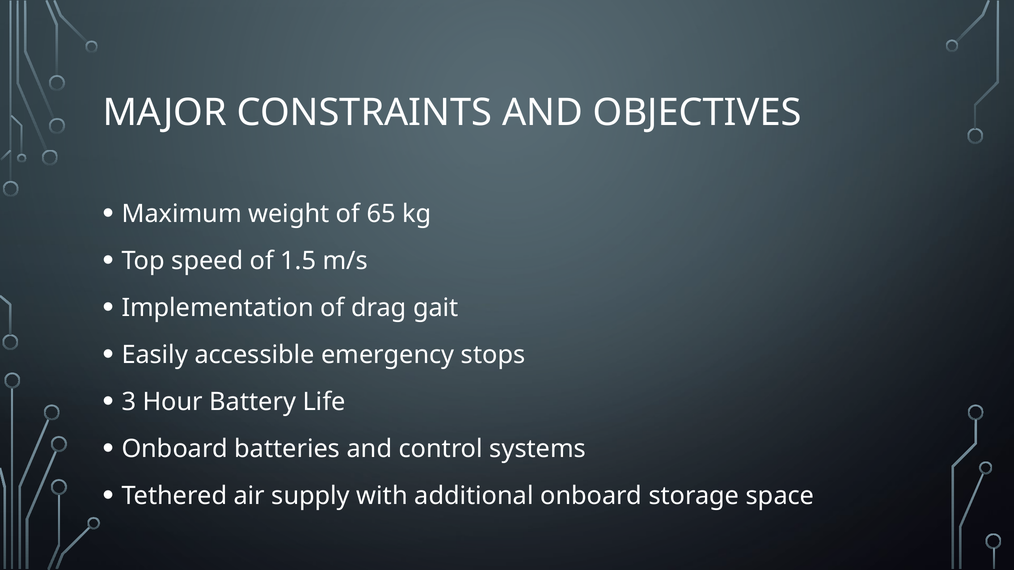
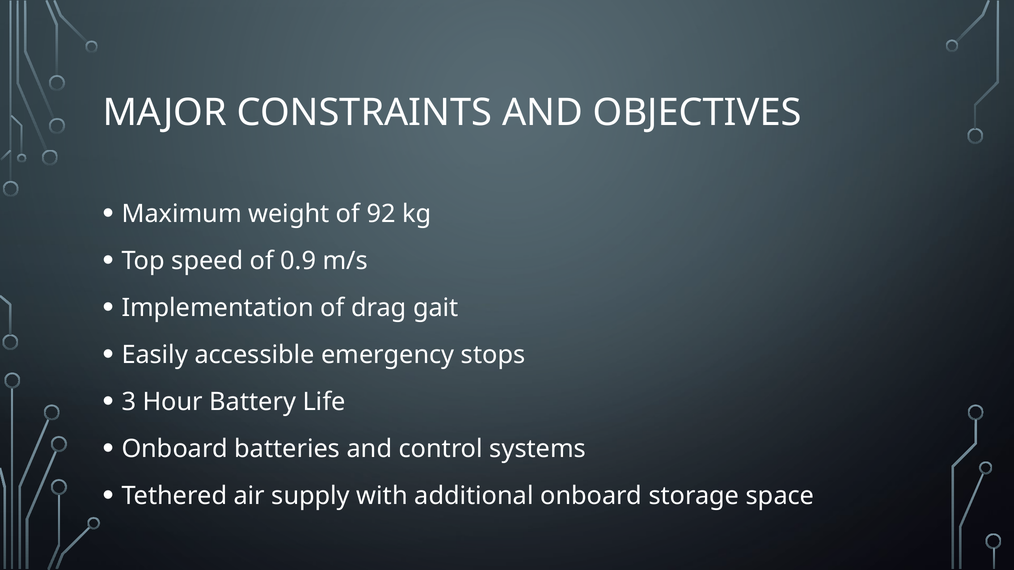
65: 65 -> 92
1.5: 1.5 -> 0.9
